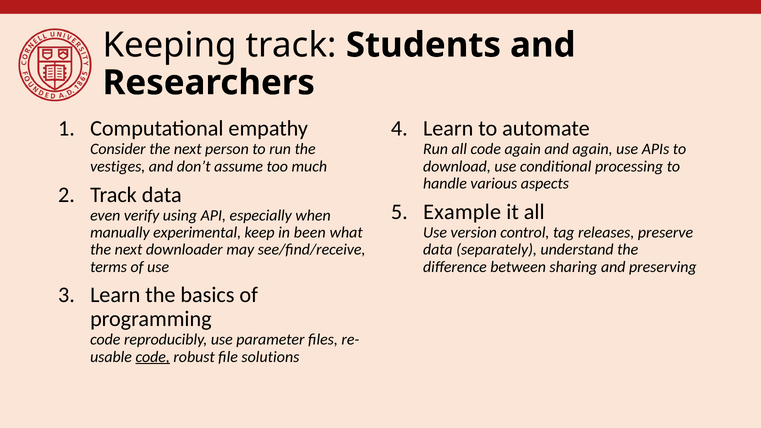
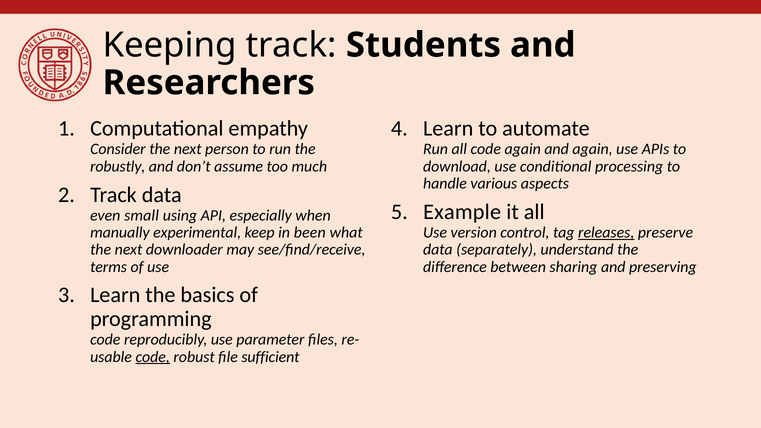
vestiges: vestiges -> robustly
verify: verify -> small
releases underline: none -> present
solutions: solutions -> sufficient
